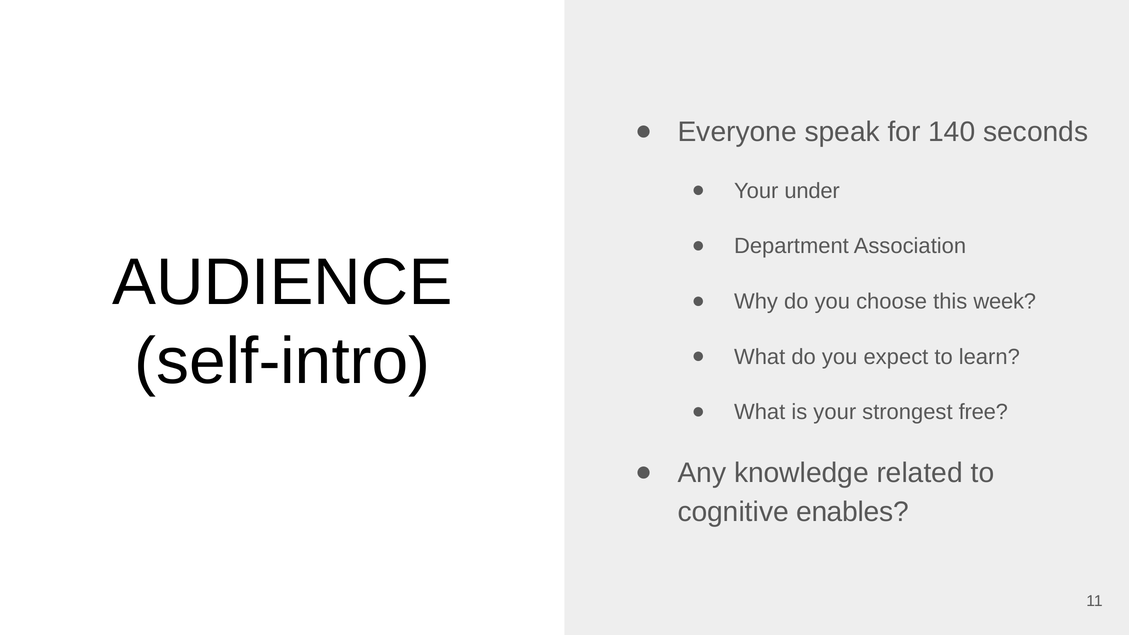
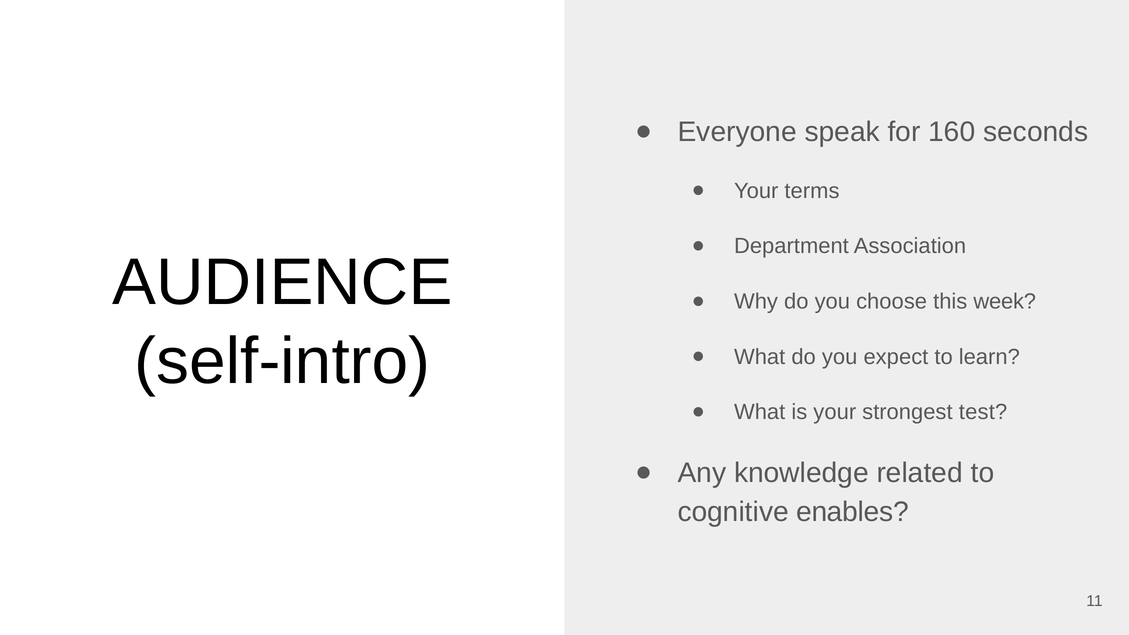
140: 140 -> 160
under: under -> terms
free: free -> test
